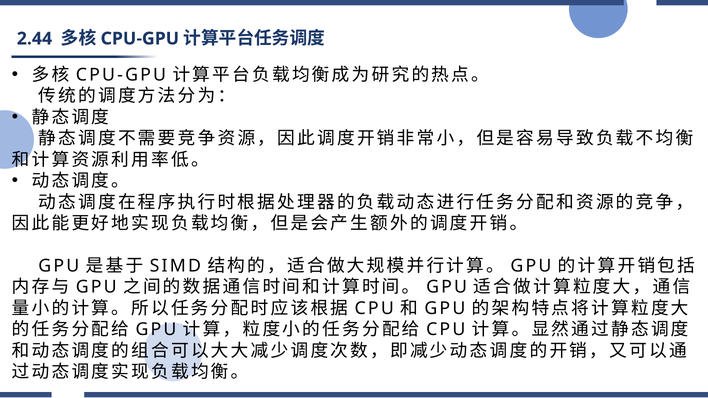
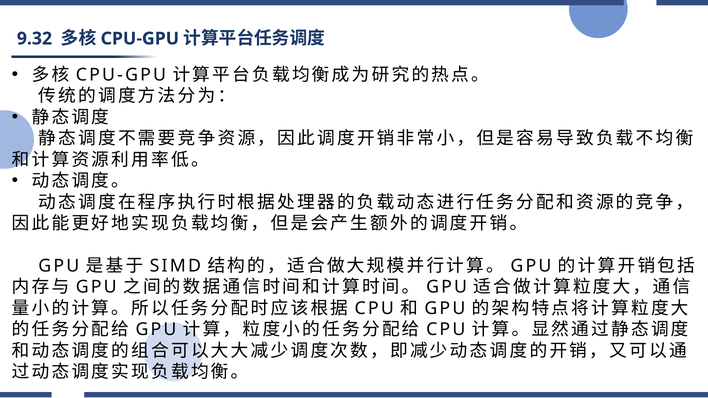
2.44: 2.44 -> 9.32
